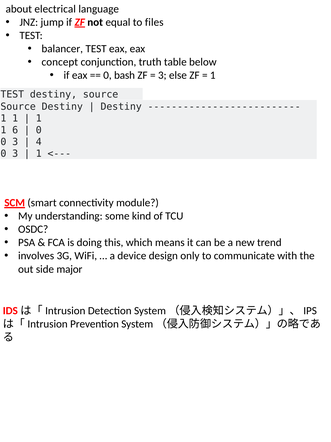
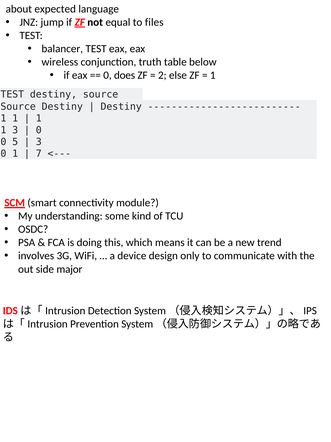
electrical: electrical -> expected
concept: concept -> wireless
bash: bash -> does
3 at (162, 75): 3 -> 2
1 6: 6 -> 3
3 at (15, 142): 3 -> 5
4 at (39, 142): 4 -> 3
3 at (15, 154): 3 -> 1
1 at (39, 154): 1 -> 7
